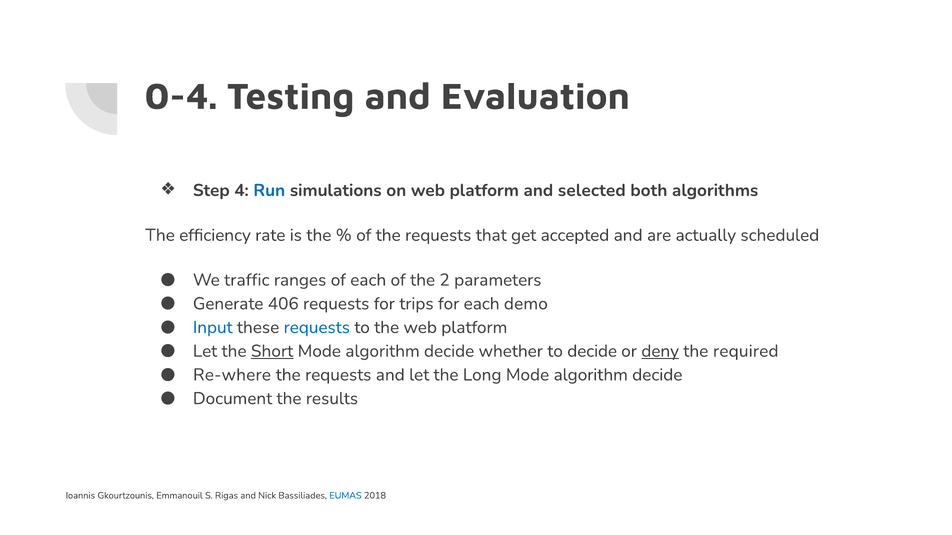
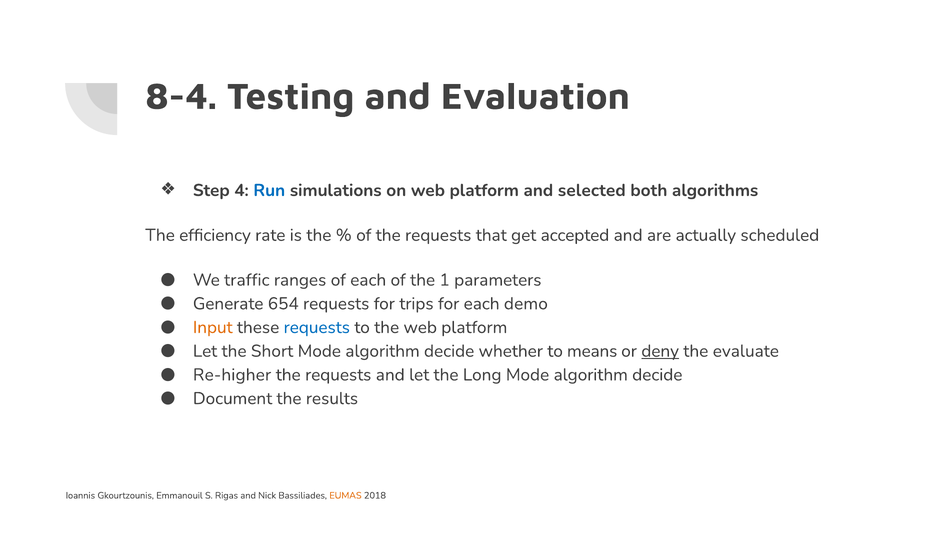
0-4: 0-4 -> 8-4
2: 2 -> 1
406: 406 -> 654
Input colour: blue -> orange
Short underline: present -> none
to decide: decide -> means
required: required -> evaluate
Re-where: Re-where -> Re-higher
EUMAS colour: blue -> orange
